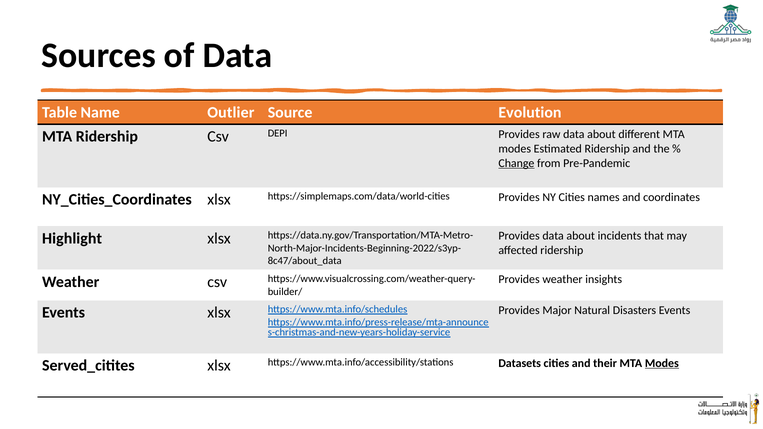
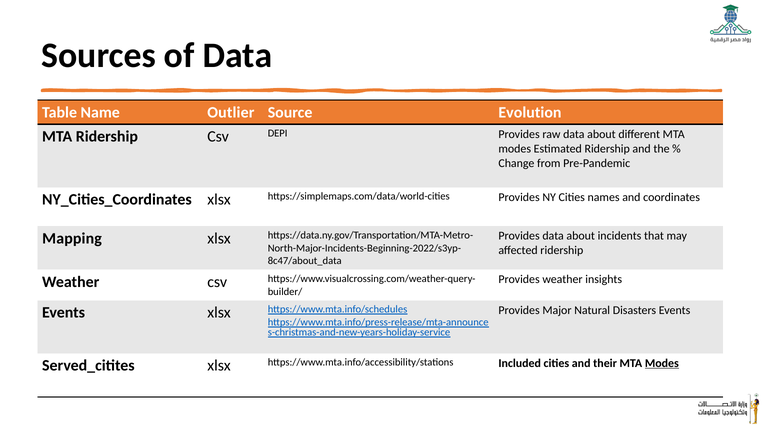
Change underline: present -> none
Highlight: Highlight -> Mapping
Datasets: Datasets -> Included
